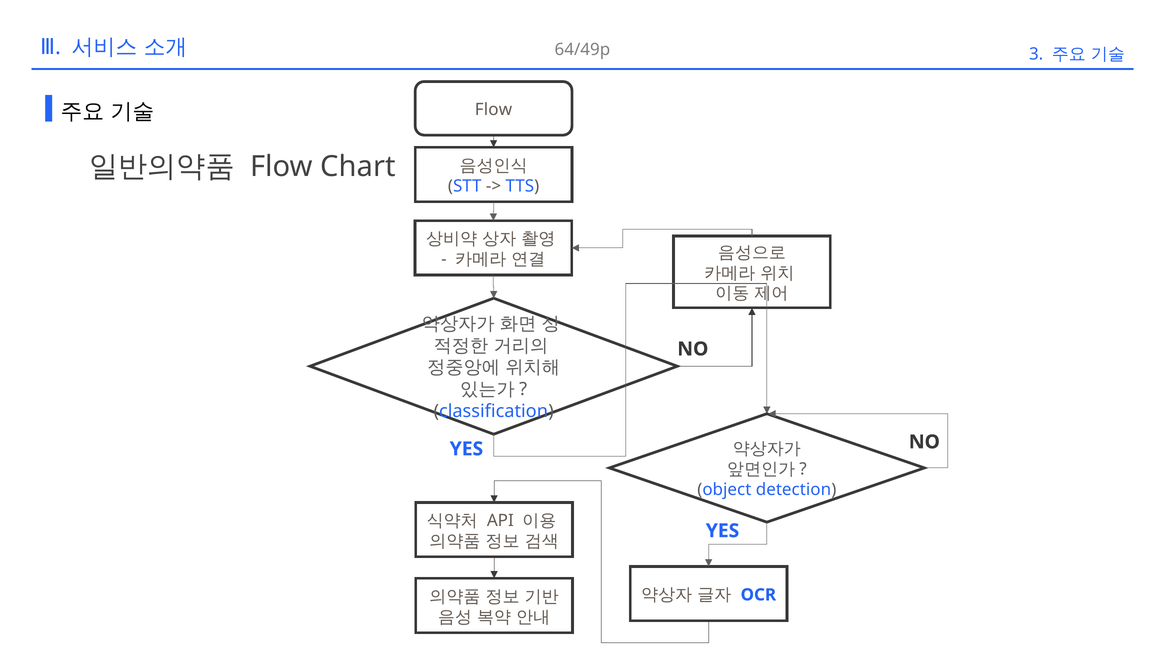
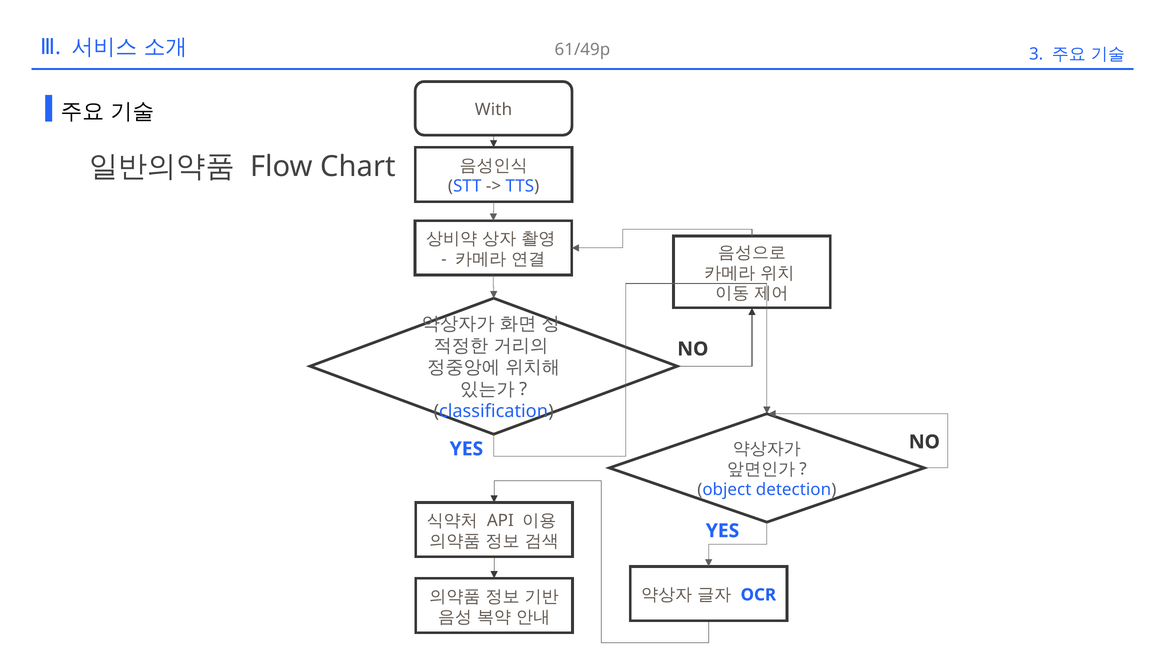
64/49p: 64/49p -> 61/49p
Flow at (493, 110): Flow -> With
